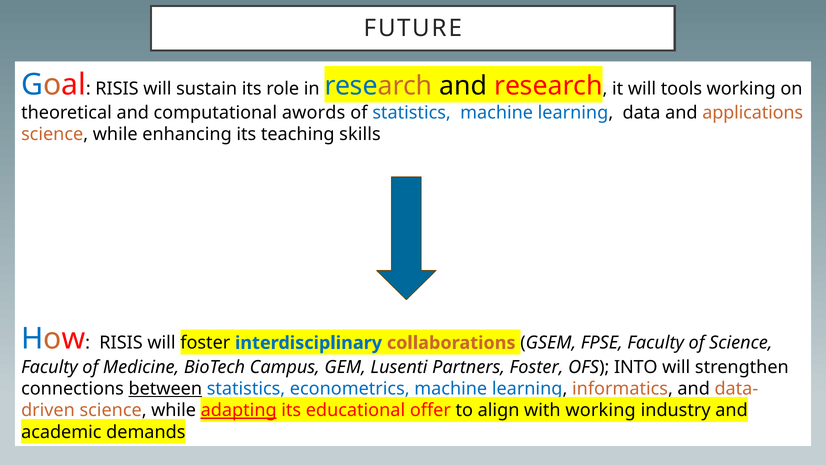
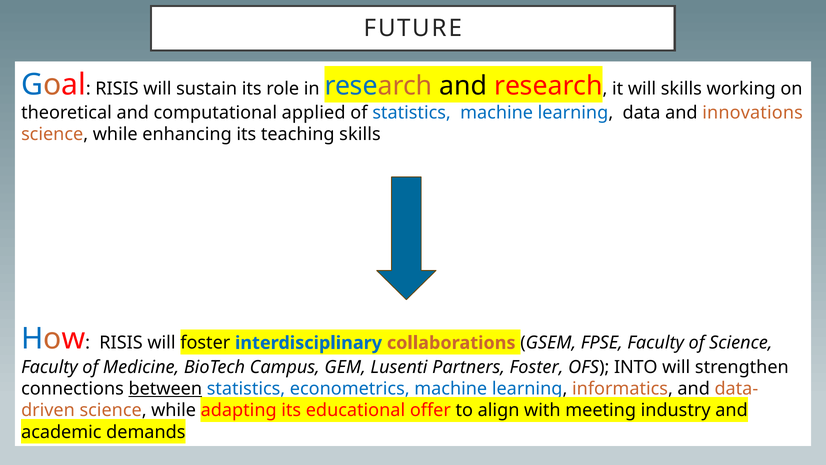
will tools: tools -> skills
awords: awords -> applied
applications: applications -> innovations
adapting underline: present -> none
with working: working -> meeting
